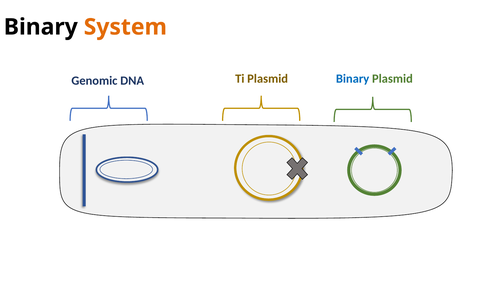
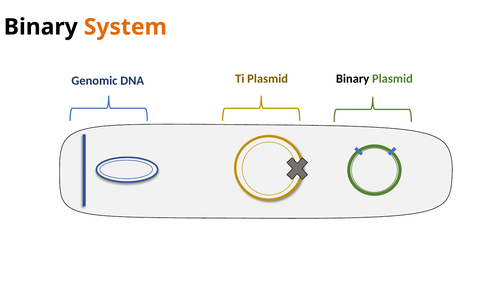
Binary at (353, 79) colour: blue -> black
